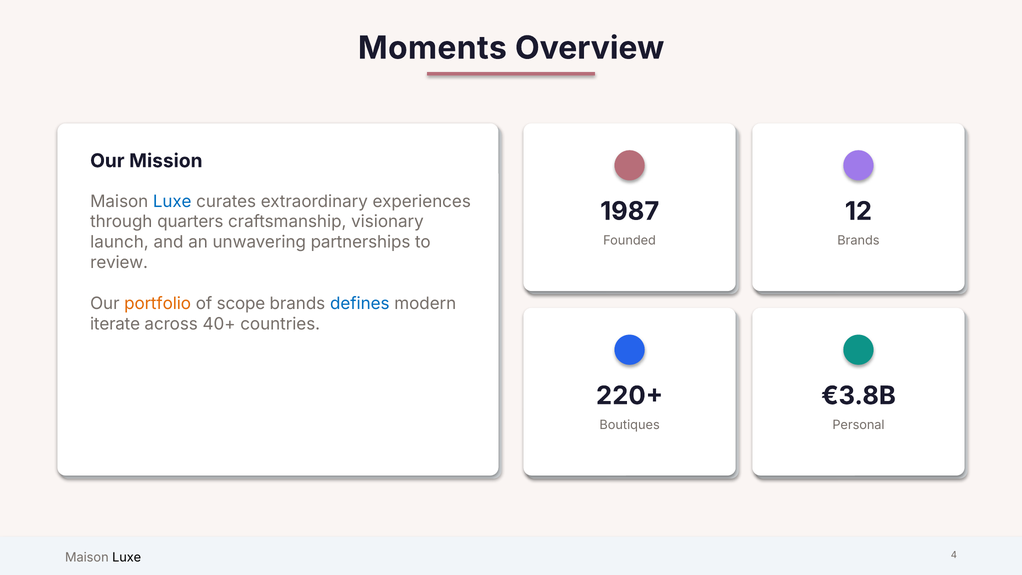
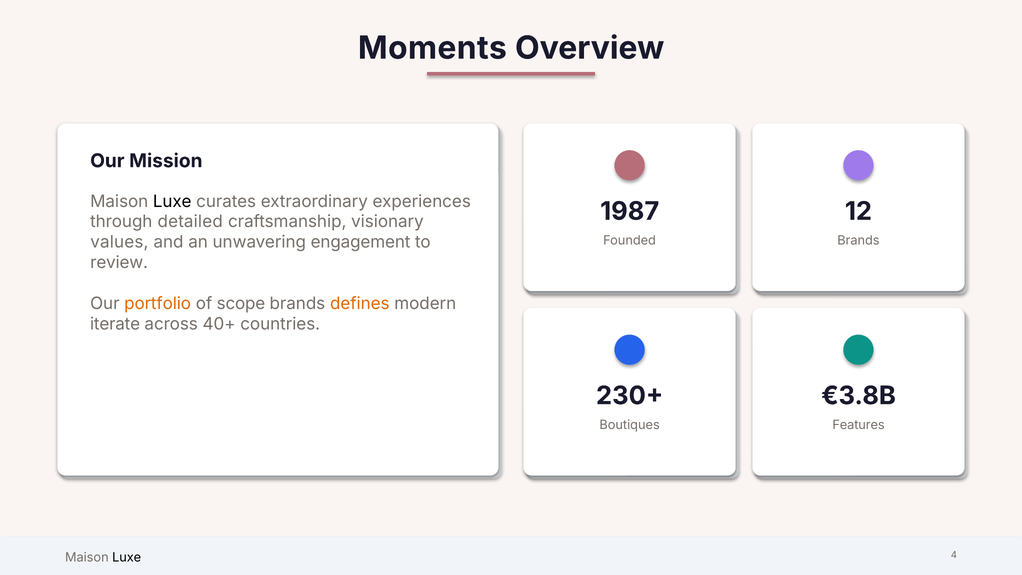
Luxe at (172, 201) colour: blue -> black
quarters: quarters -> detailed
launch: launch -> values
partnerships: partnerships -> engagement
defines colour: blue -> orange
220+: 220+ -> 230+
Personal: Personal -> Features
